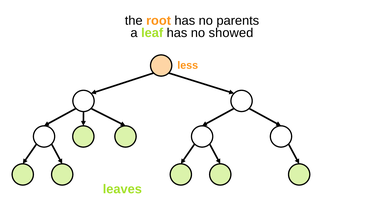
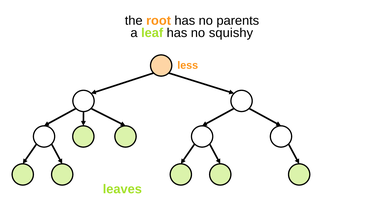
showed: showed -> squishy
